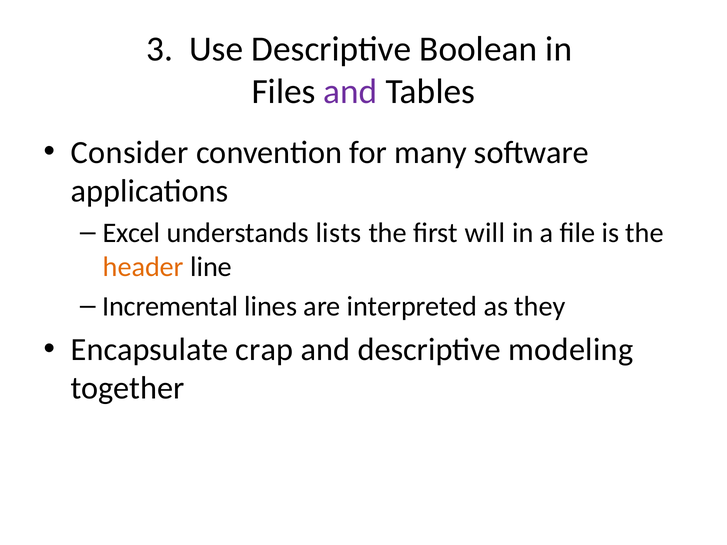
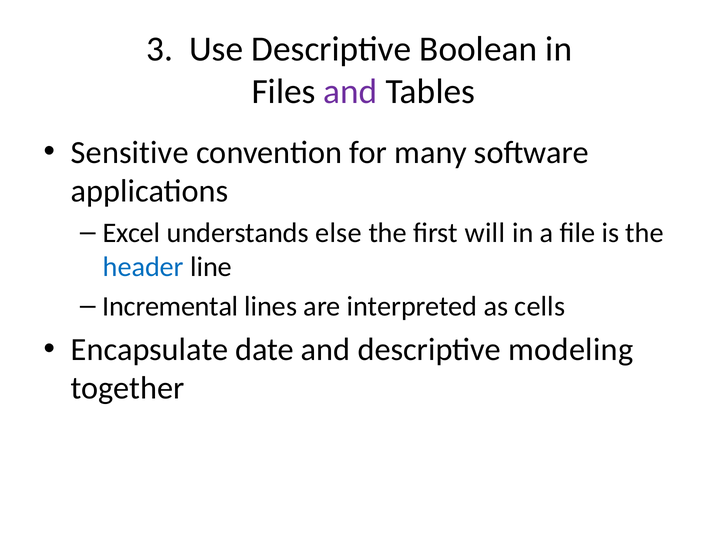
Consider: Consider -> Sensitive
lists: lists -> else
header colour: orange -> blue
they: they -> cells
crap: crap -> date
